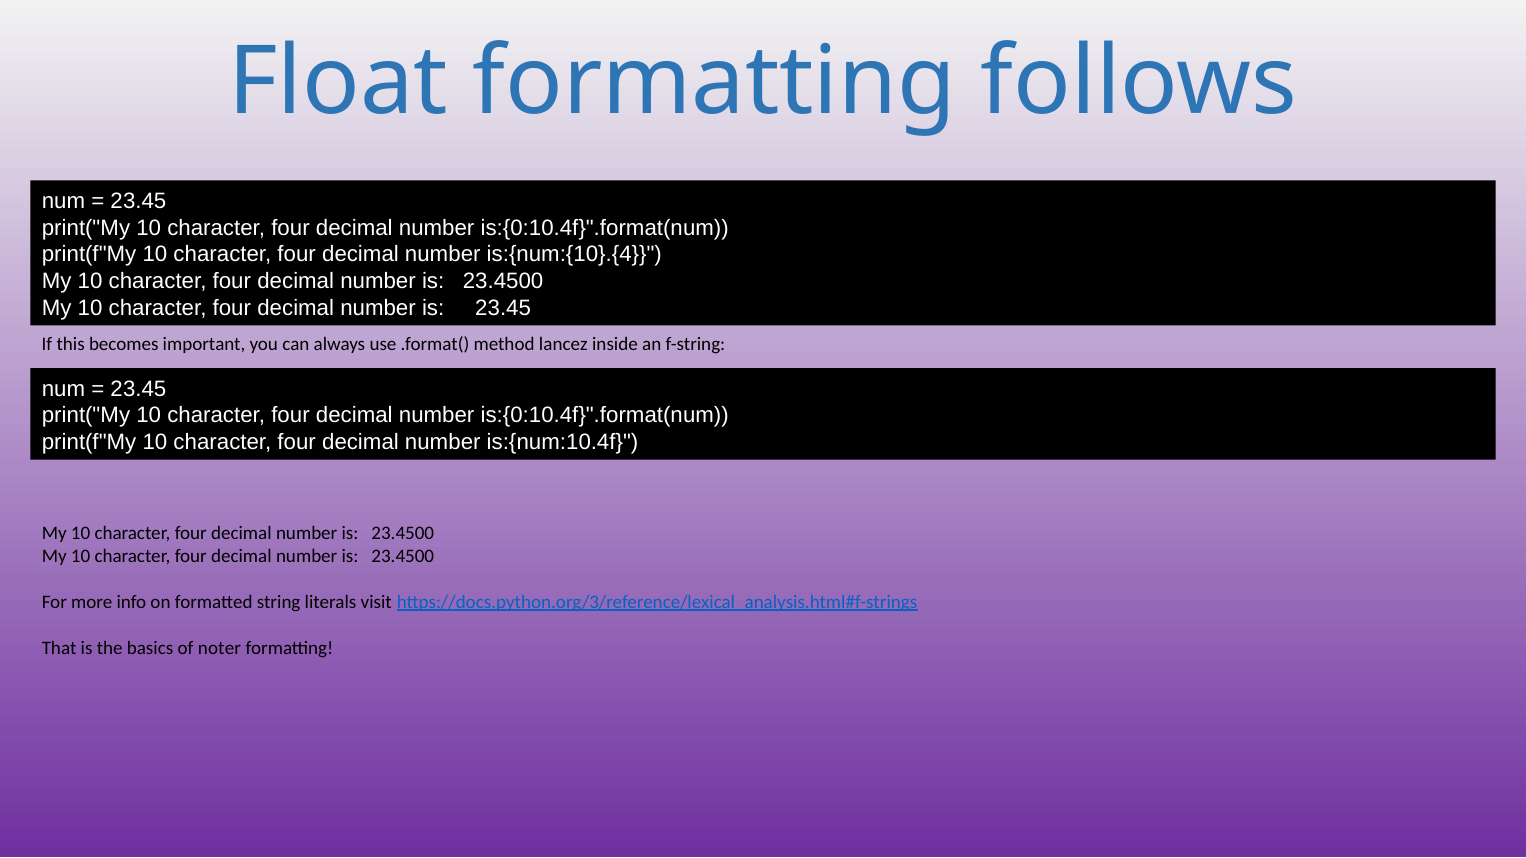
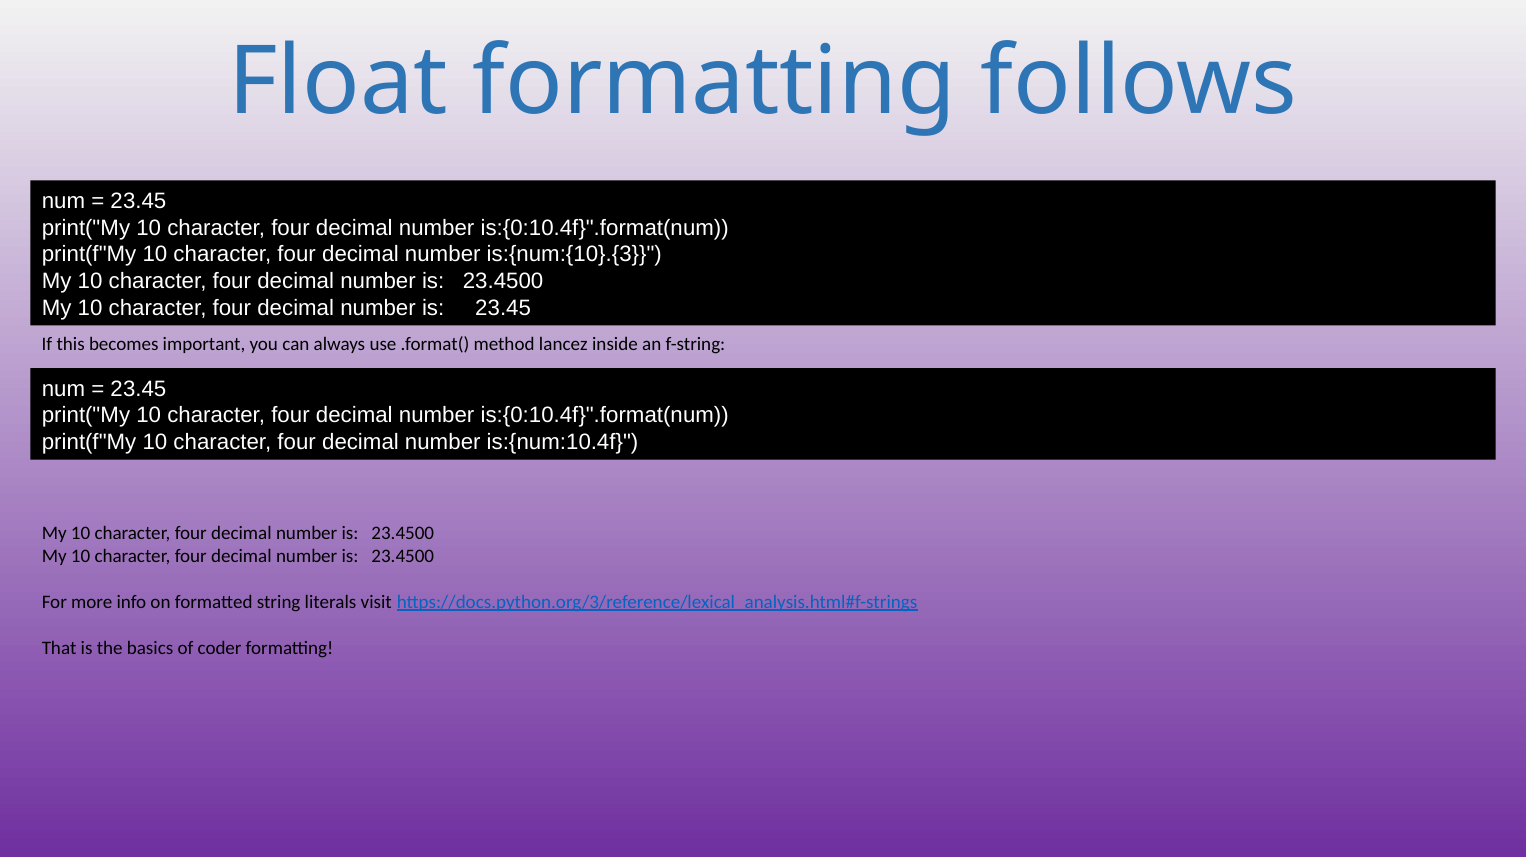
is:{num:{10}.{4: is:{num:{10}.{4 -> is:{num:{10}.{3
noter: noter -> coder
